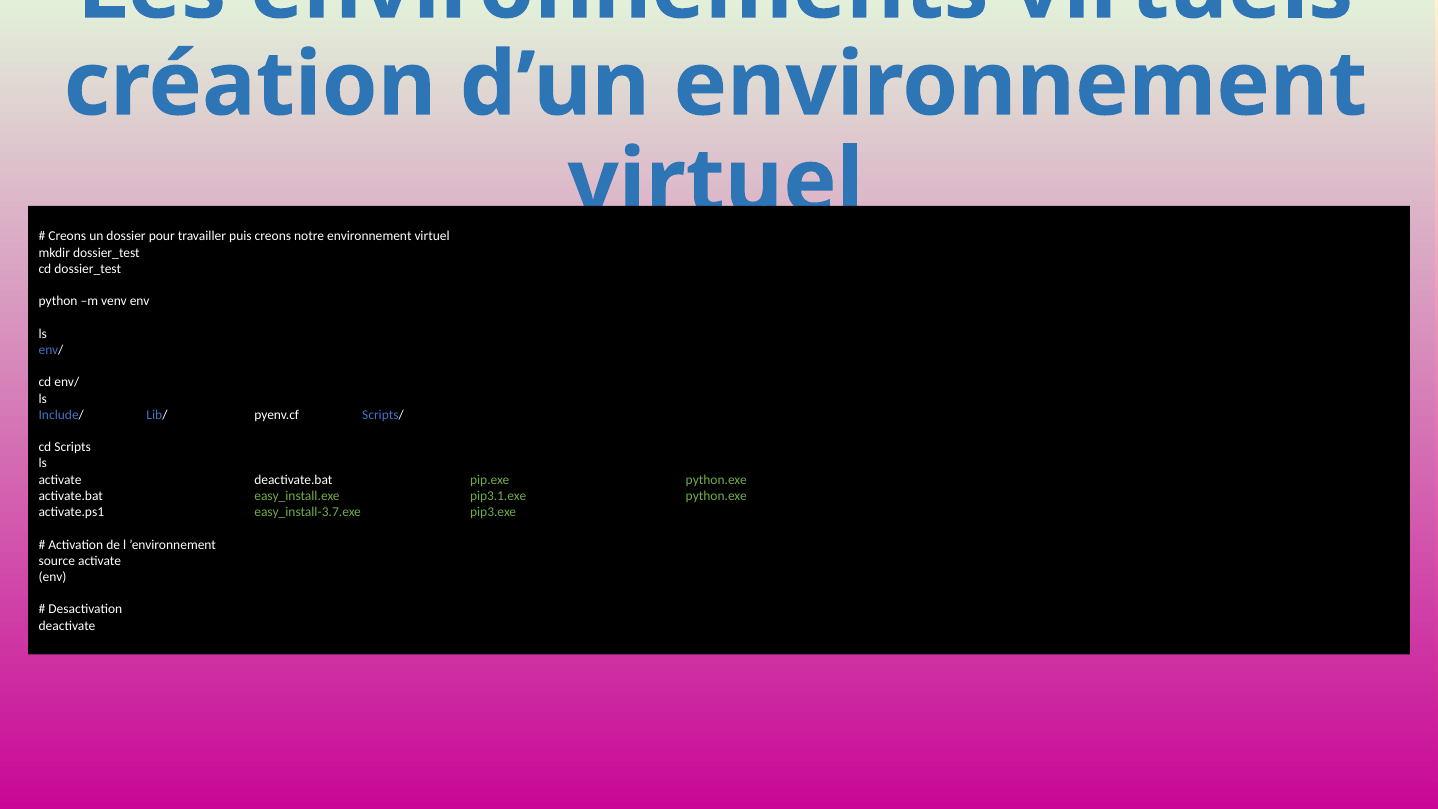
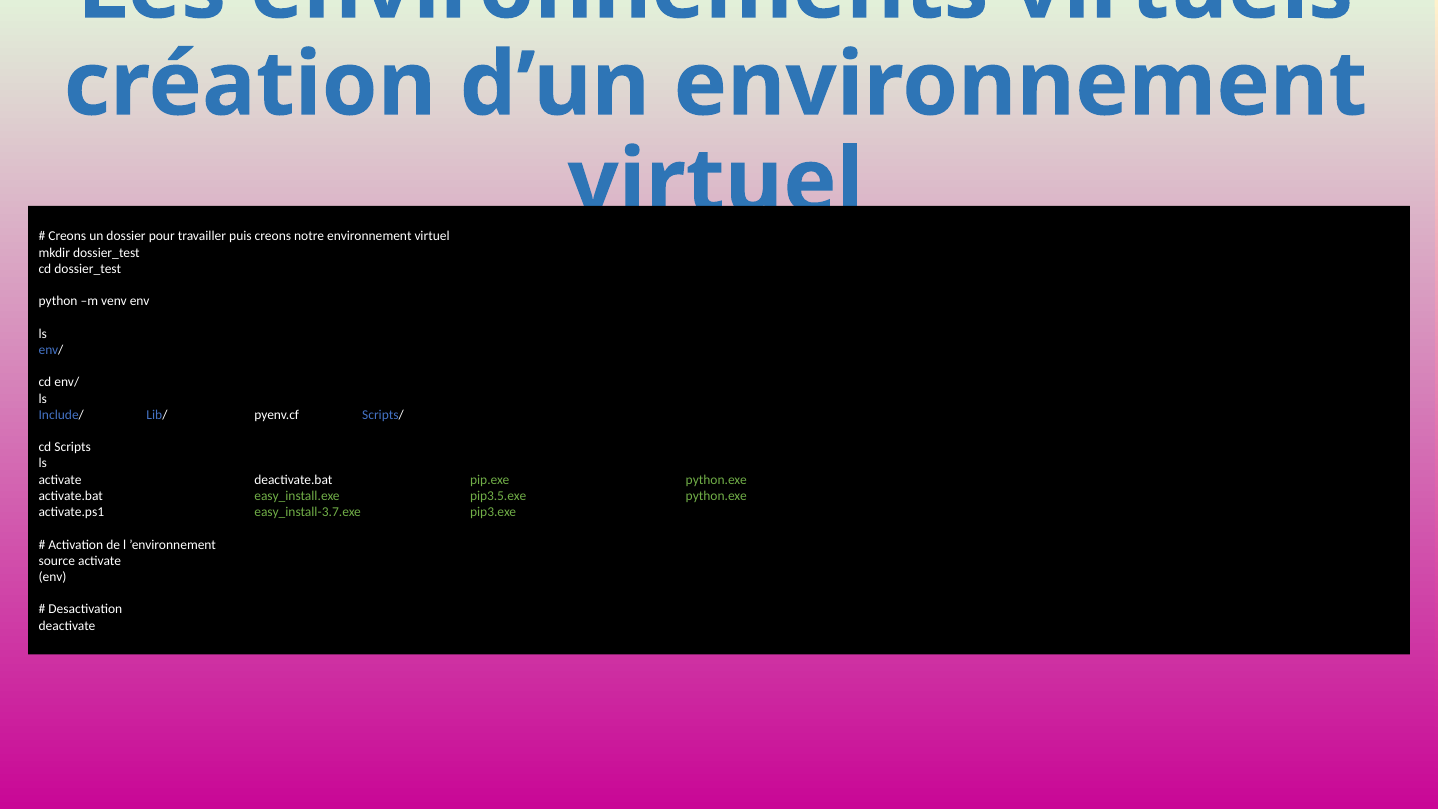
pip3.1.exe: pip3.1.exe -> pip3.5.exe
